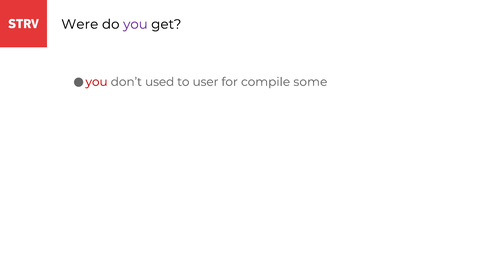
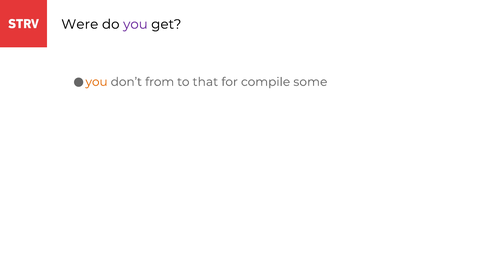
you at (97, 82) colour: red -> orange
used: used -> from
user: user -> that
